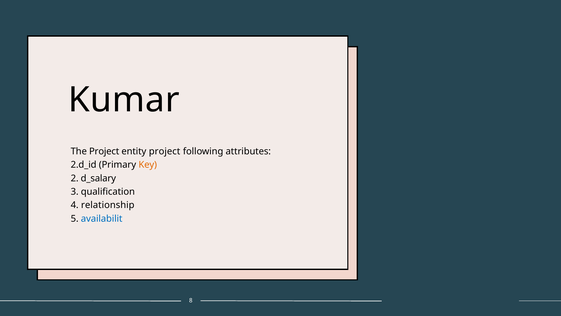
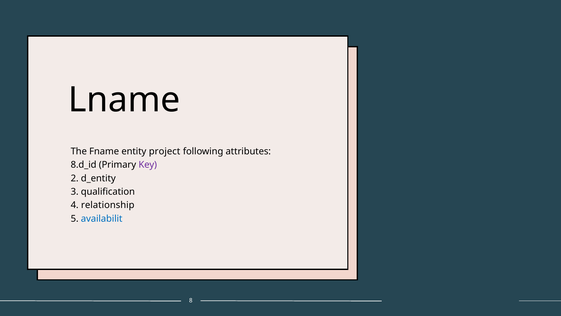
Kumar: Kumar -> Lname
The Project: Project -> Fname
2.d_id: 2.d_id -> 8.d_id
Key colour: orange -> purple
d_salary: d_salary -> d_entity
